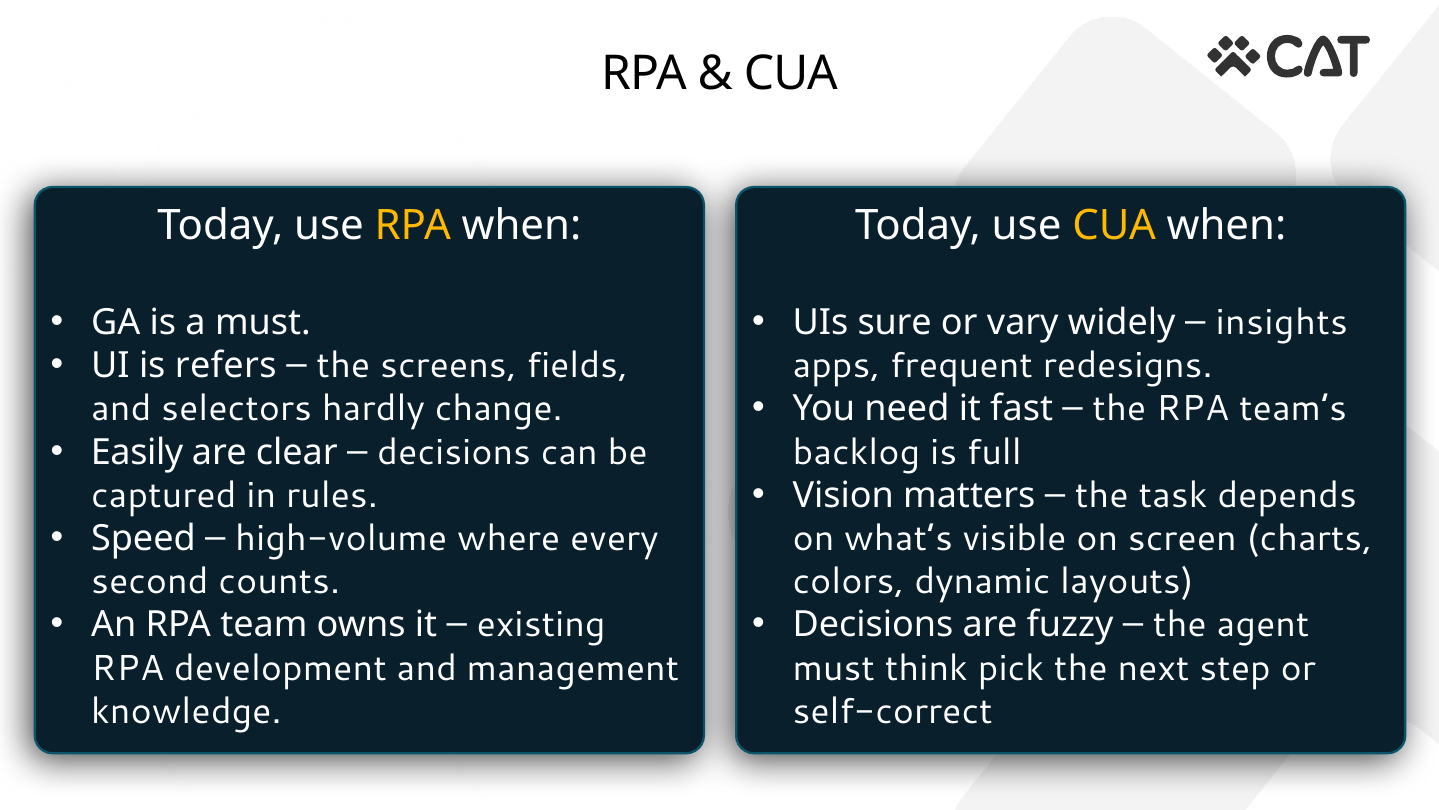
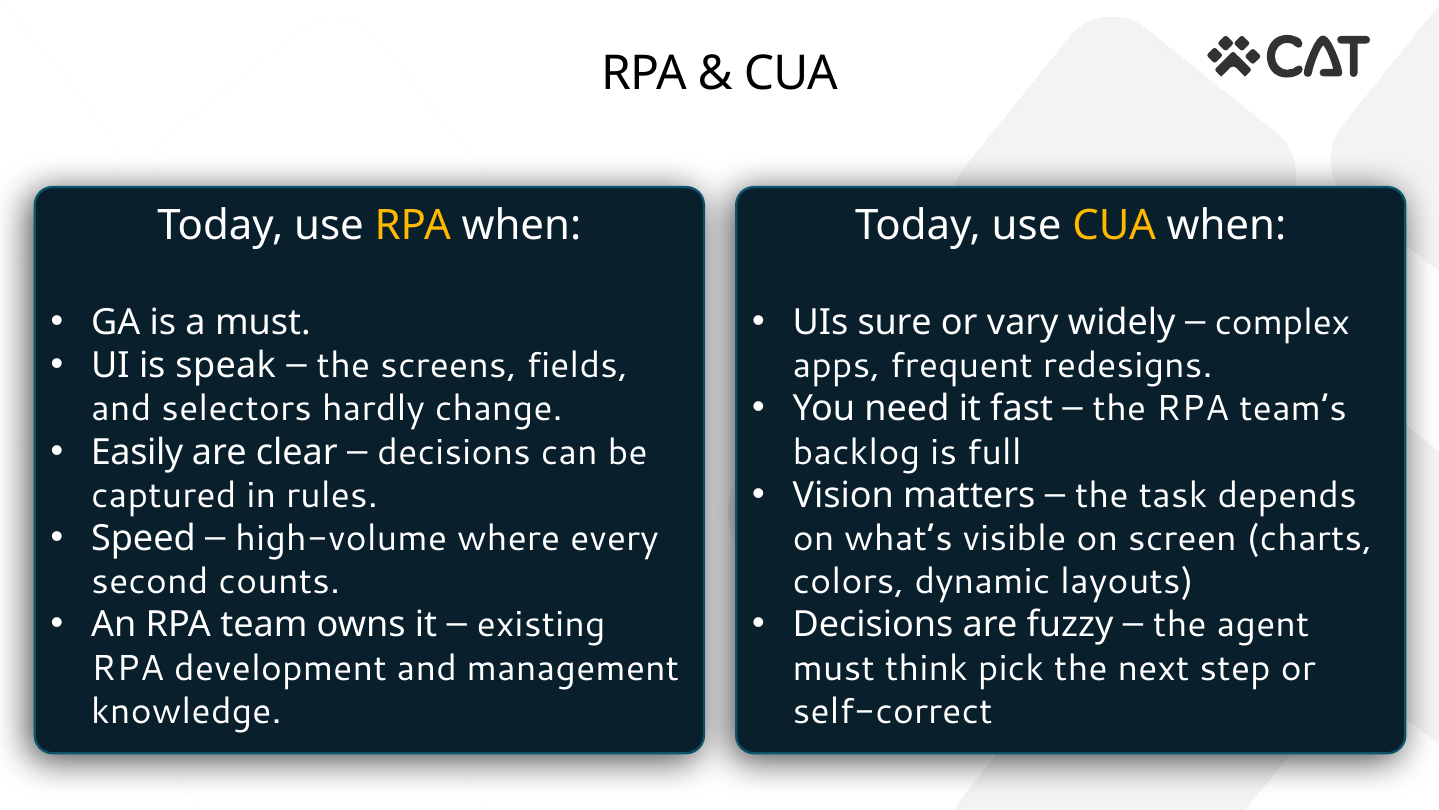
insights: insights -> complex
refers: refers -> speak
